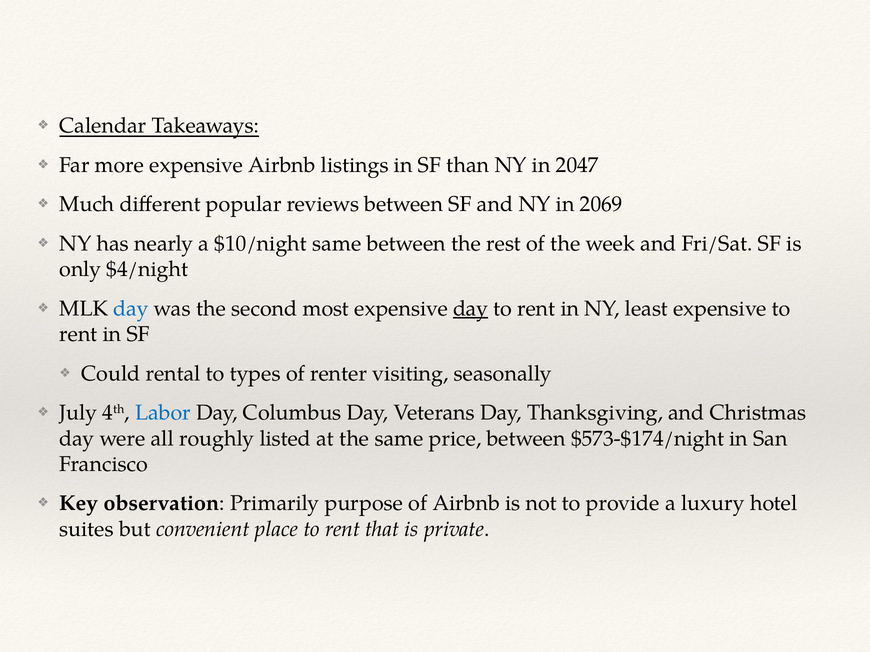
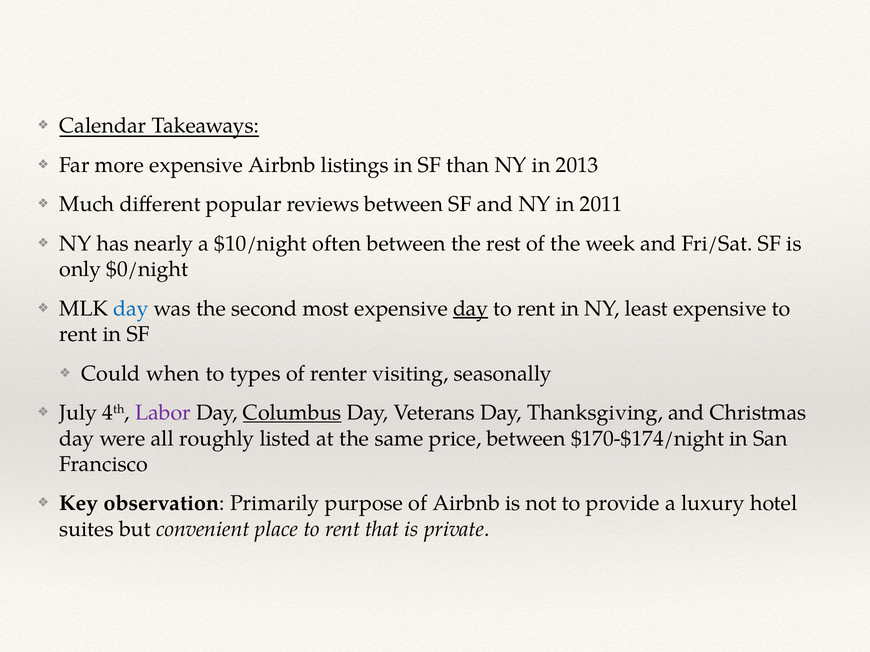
2047: 2047 -> 2013
2069: 2069 -> 2011
$10/night same: same -> often
$4/night: $4/night -> $0/night
rental: rental -> when
Labor colour: blue -> purple
Columbus underline: none -> present
$573-$174/night: $573-$174/night -> $170-$174/night
